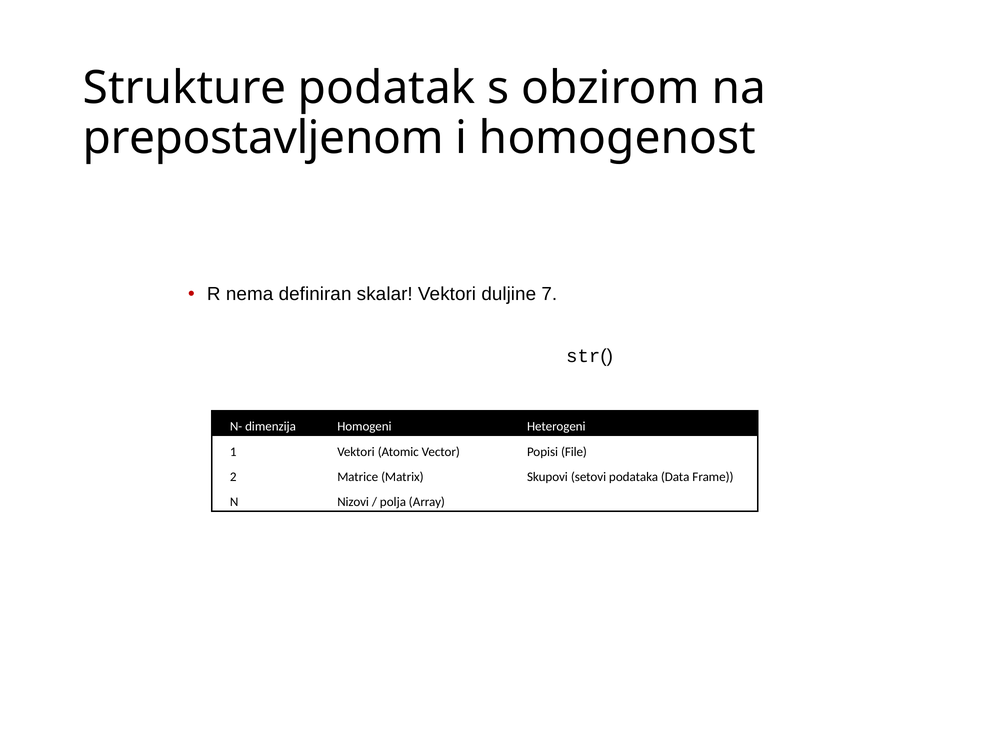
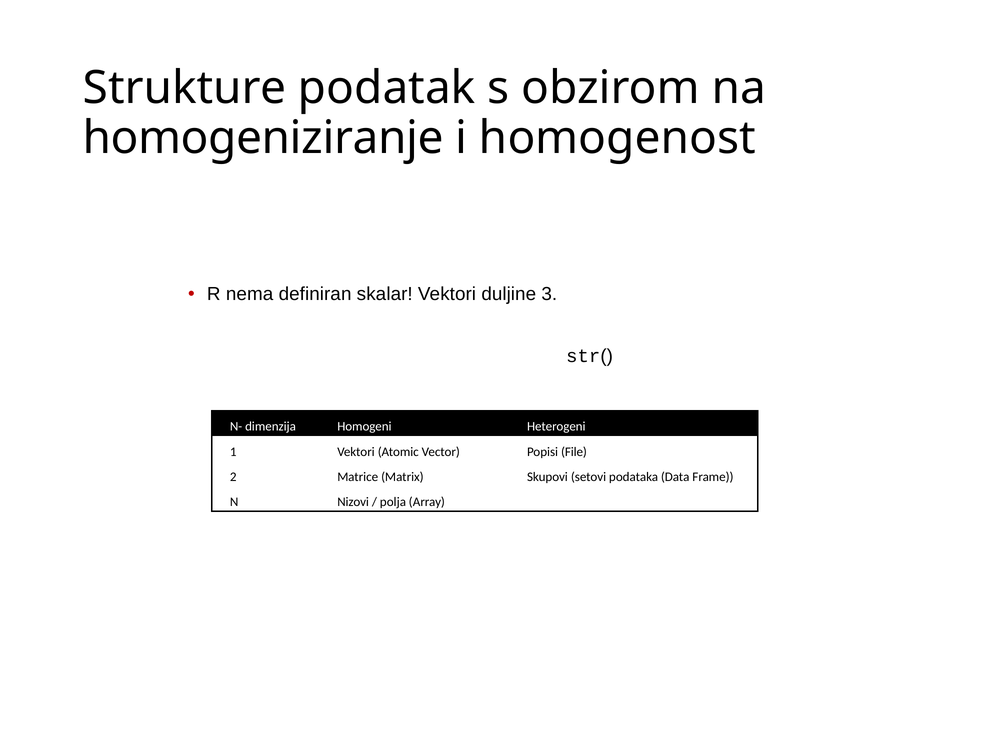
prepostavljenom: prepostavljenom -> homogeniziranje
7: 7 -> 3
